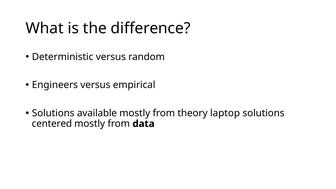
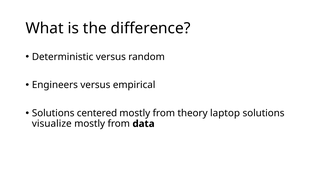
available: available -> centered
centered: centered -> visualize
